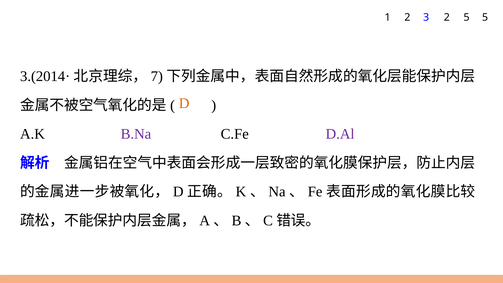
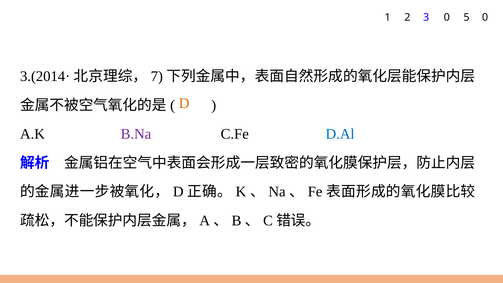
3 2: 2 -> 0
5 5: 5 -> 0
D.Al colour: purple -> blue
